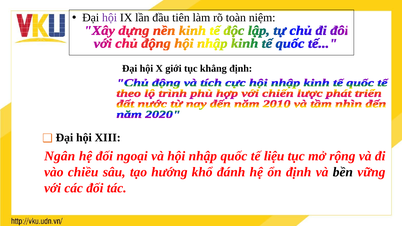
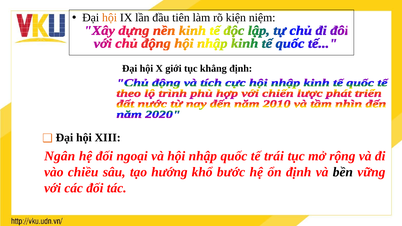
hội at (110, 18) colour: purple -> orange
toàn: toàn -> kiện
liệu: liệu -> trái
đánh: đánh -> bước
